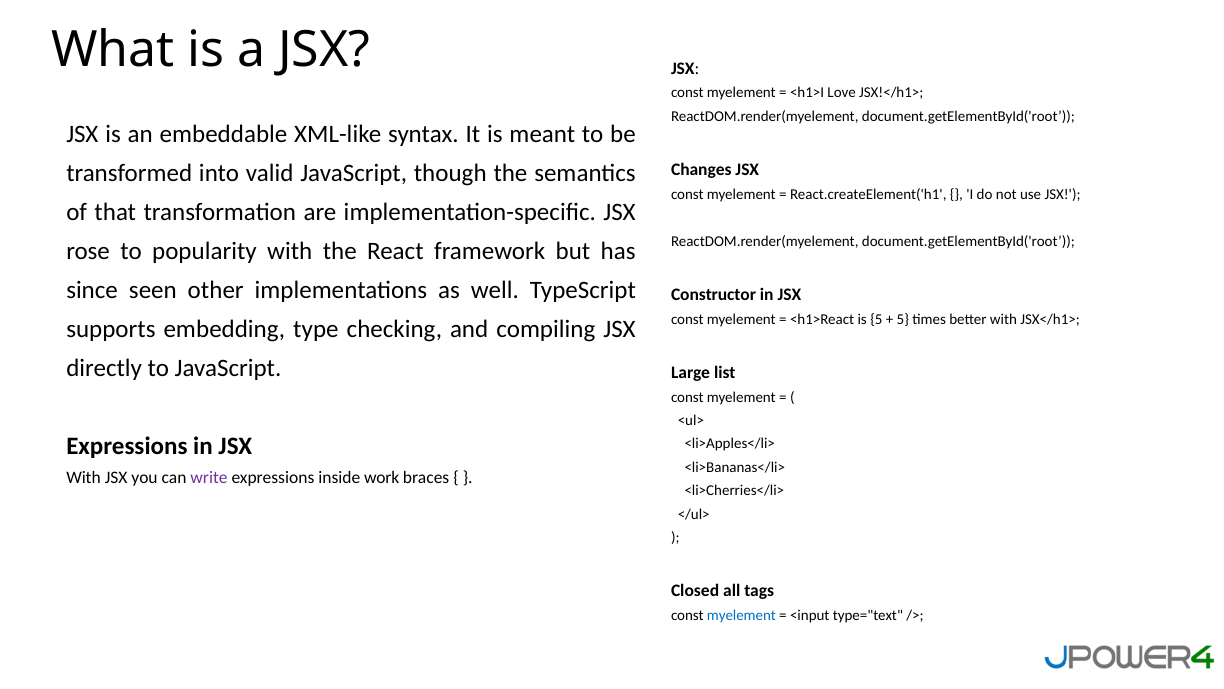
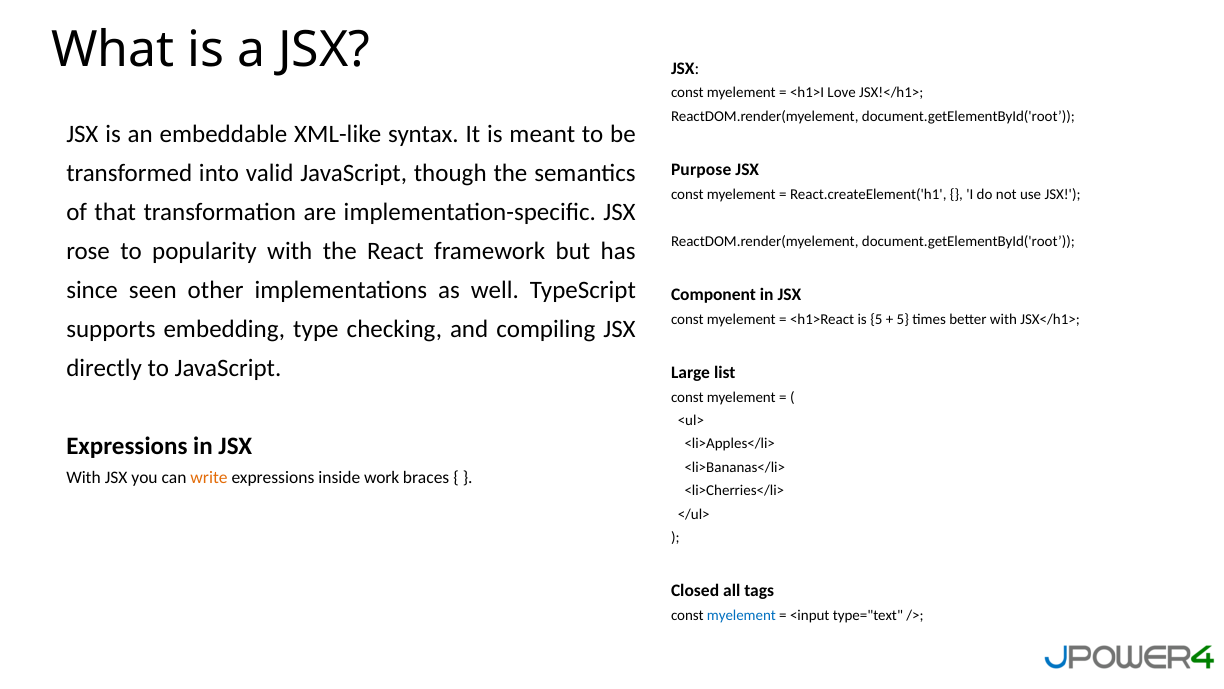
Changes: Changes -> Purpose
Constructor: Constructor -> Component
write colour: purple -> orange
